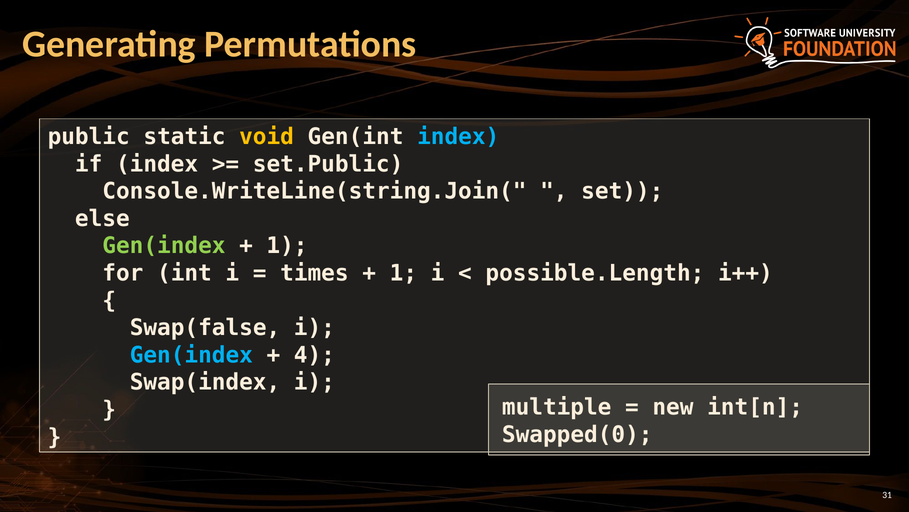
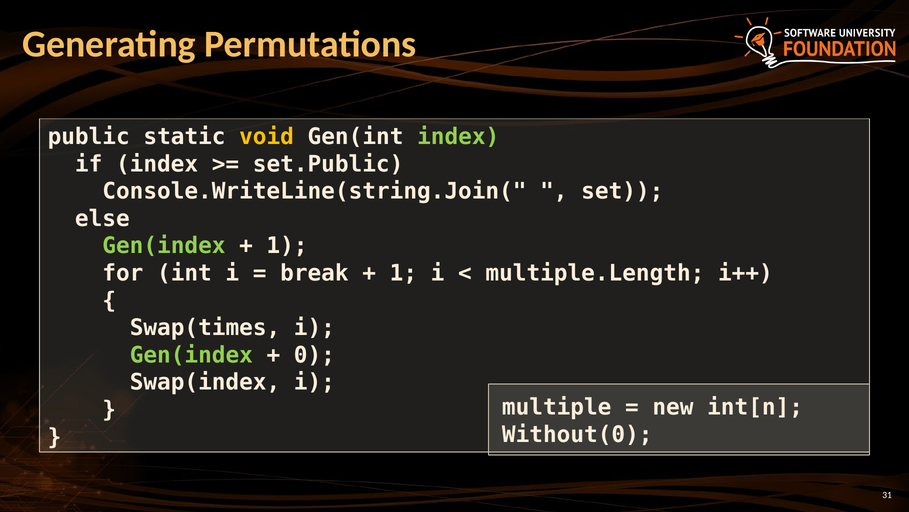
index at (458, 137) colour: light blue -> light green
times: times -> break
possible.Length: possible.Length -> multiple.Length
Swap(false: Swap(false -> Swap(times
Gen(index at (191, 355) colour: light blue -> light green
4: 4 -> 0
Swapped(0: Swapped(0 -> Without(0
